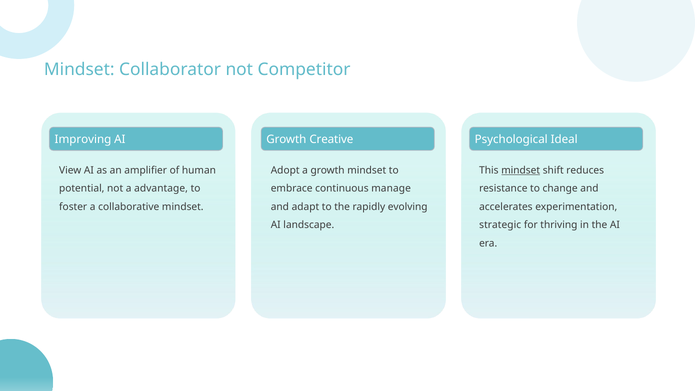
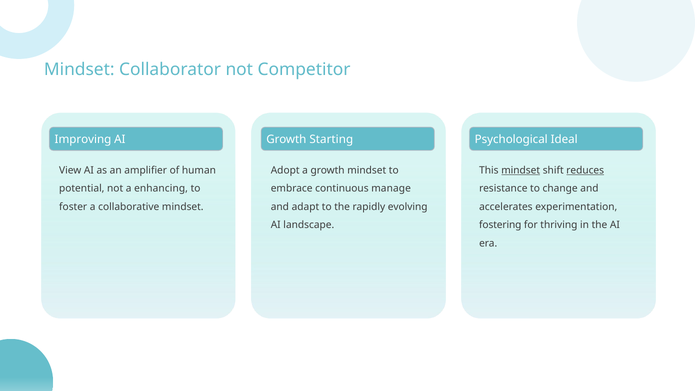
Creative: Creative -> Starting
reduces underline: none -> present
advantage: advantage -> enhancing
strategic: strategic -> fostering
